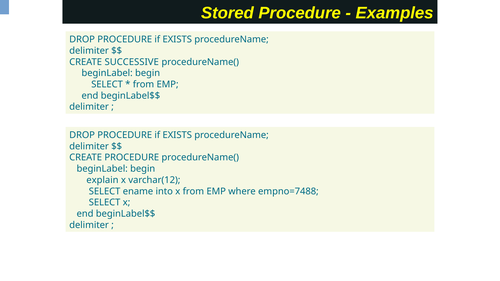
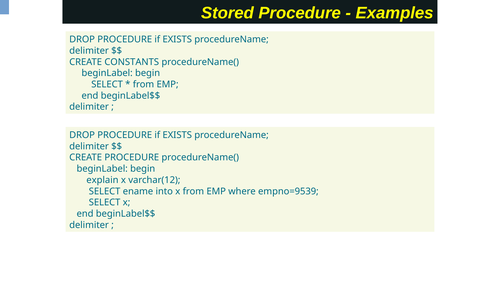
SUCCESSIVE: SUCCESSIVE -> CONSTANTS
empno=7488: empno=7488 -> empno=9539
